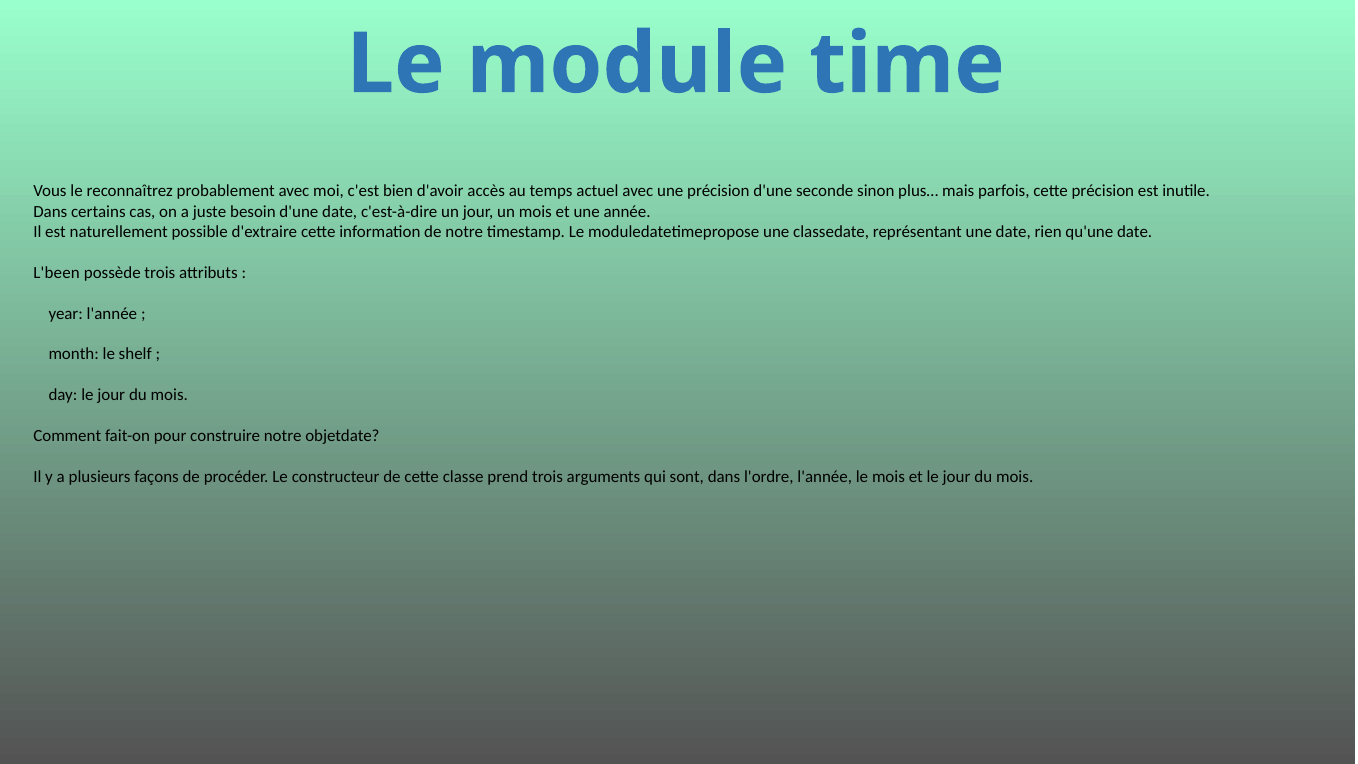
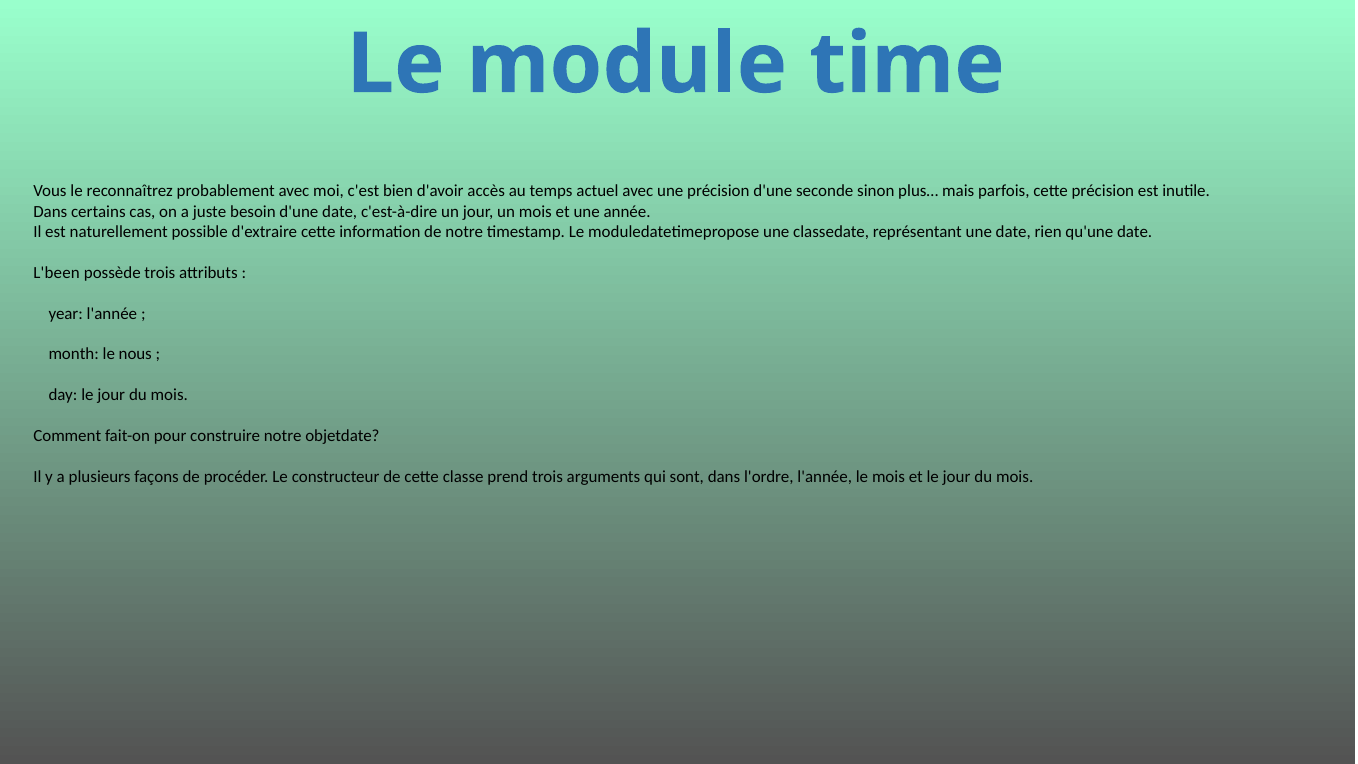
shelf: shelf -> nous
